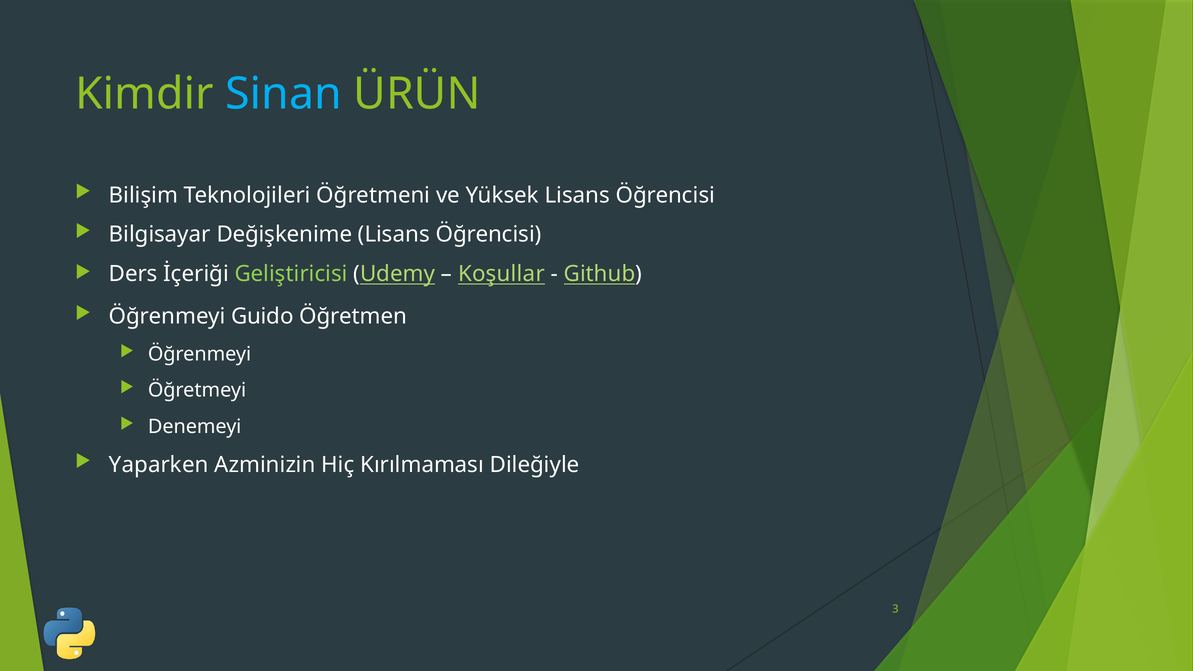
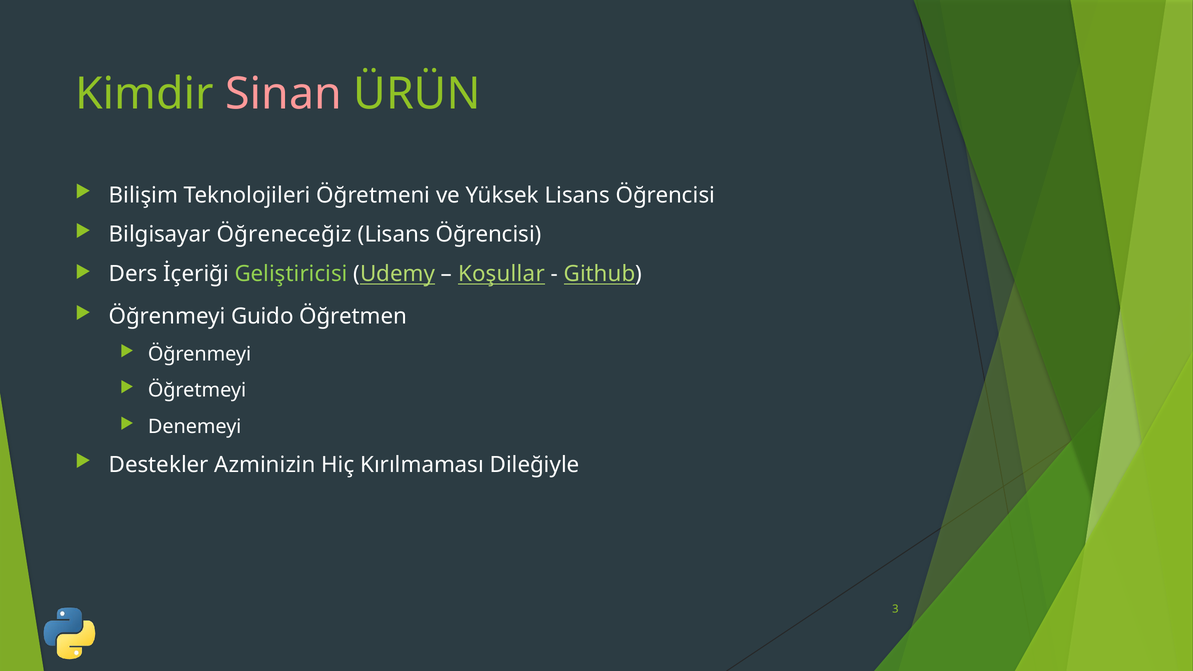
Sinan colour: light blue -> pink
Değişkenime: Değişkenime -> Öğreneceğiz
Yaparken: Yaparken -> Destekler
